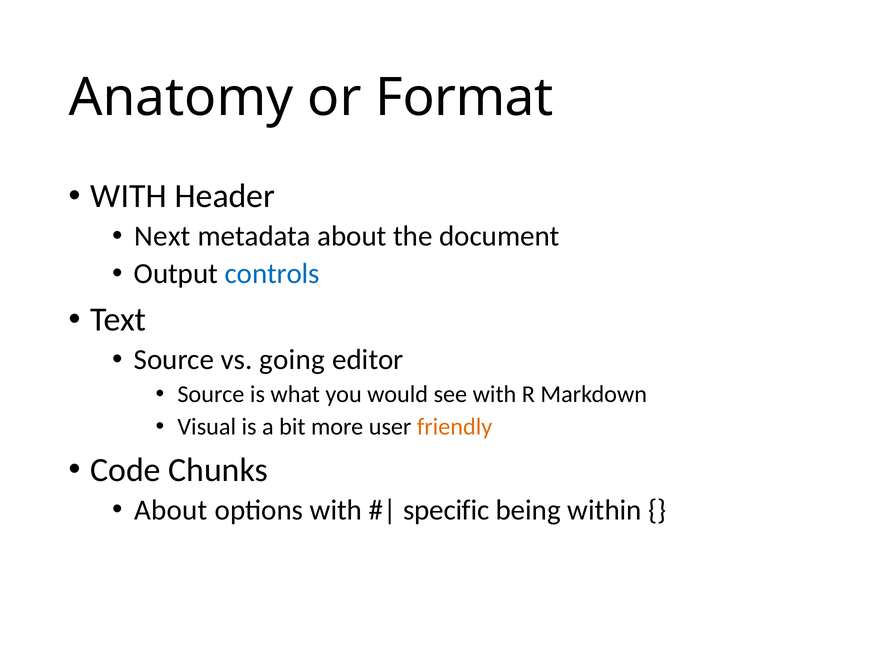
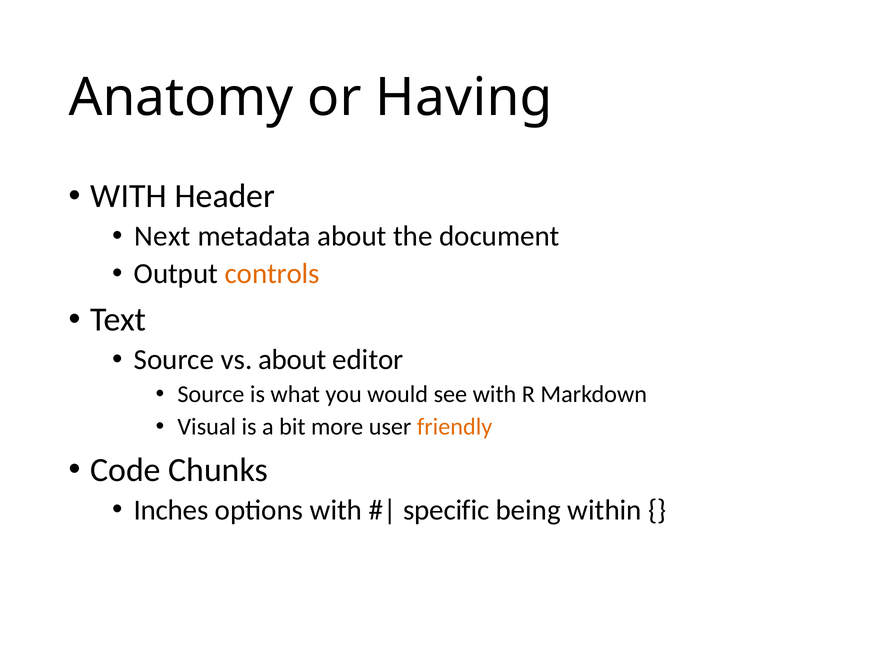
Format: Format -> Having
controls colour: blue -> orange
vs going: going -> about
About at (171, 510): About -> Inches
